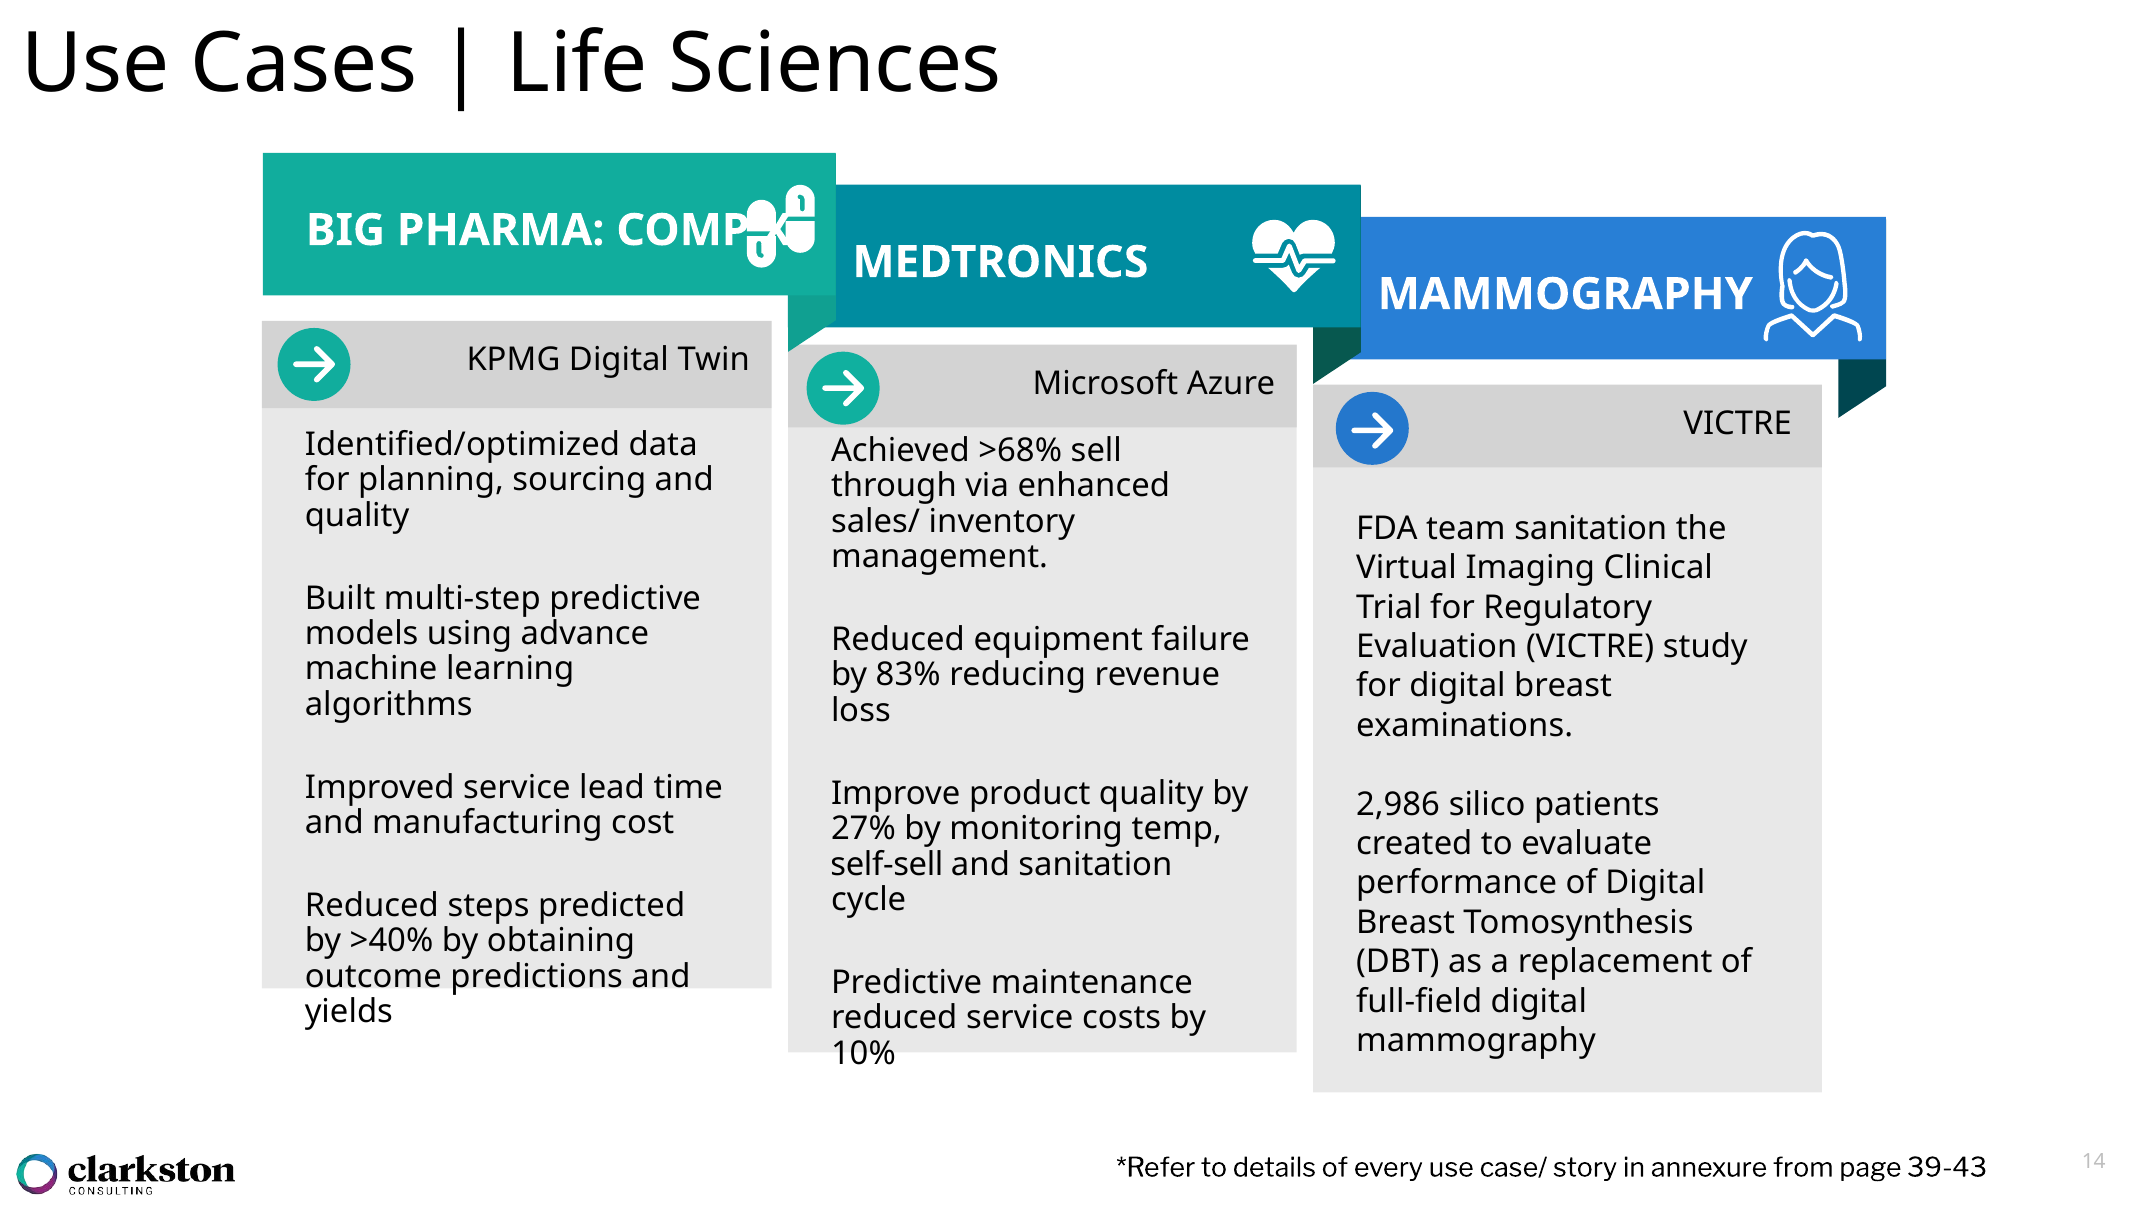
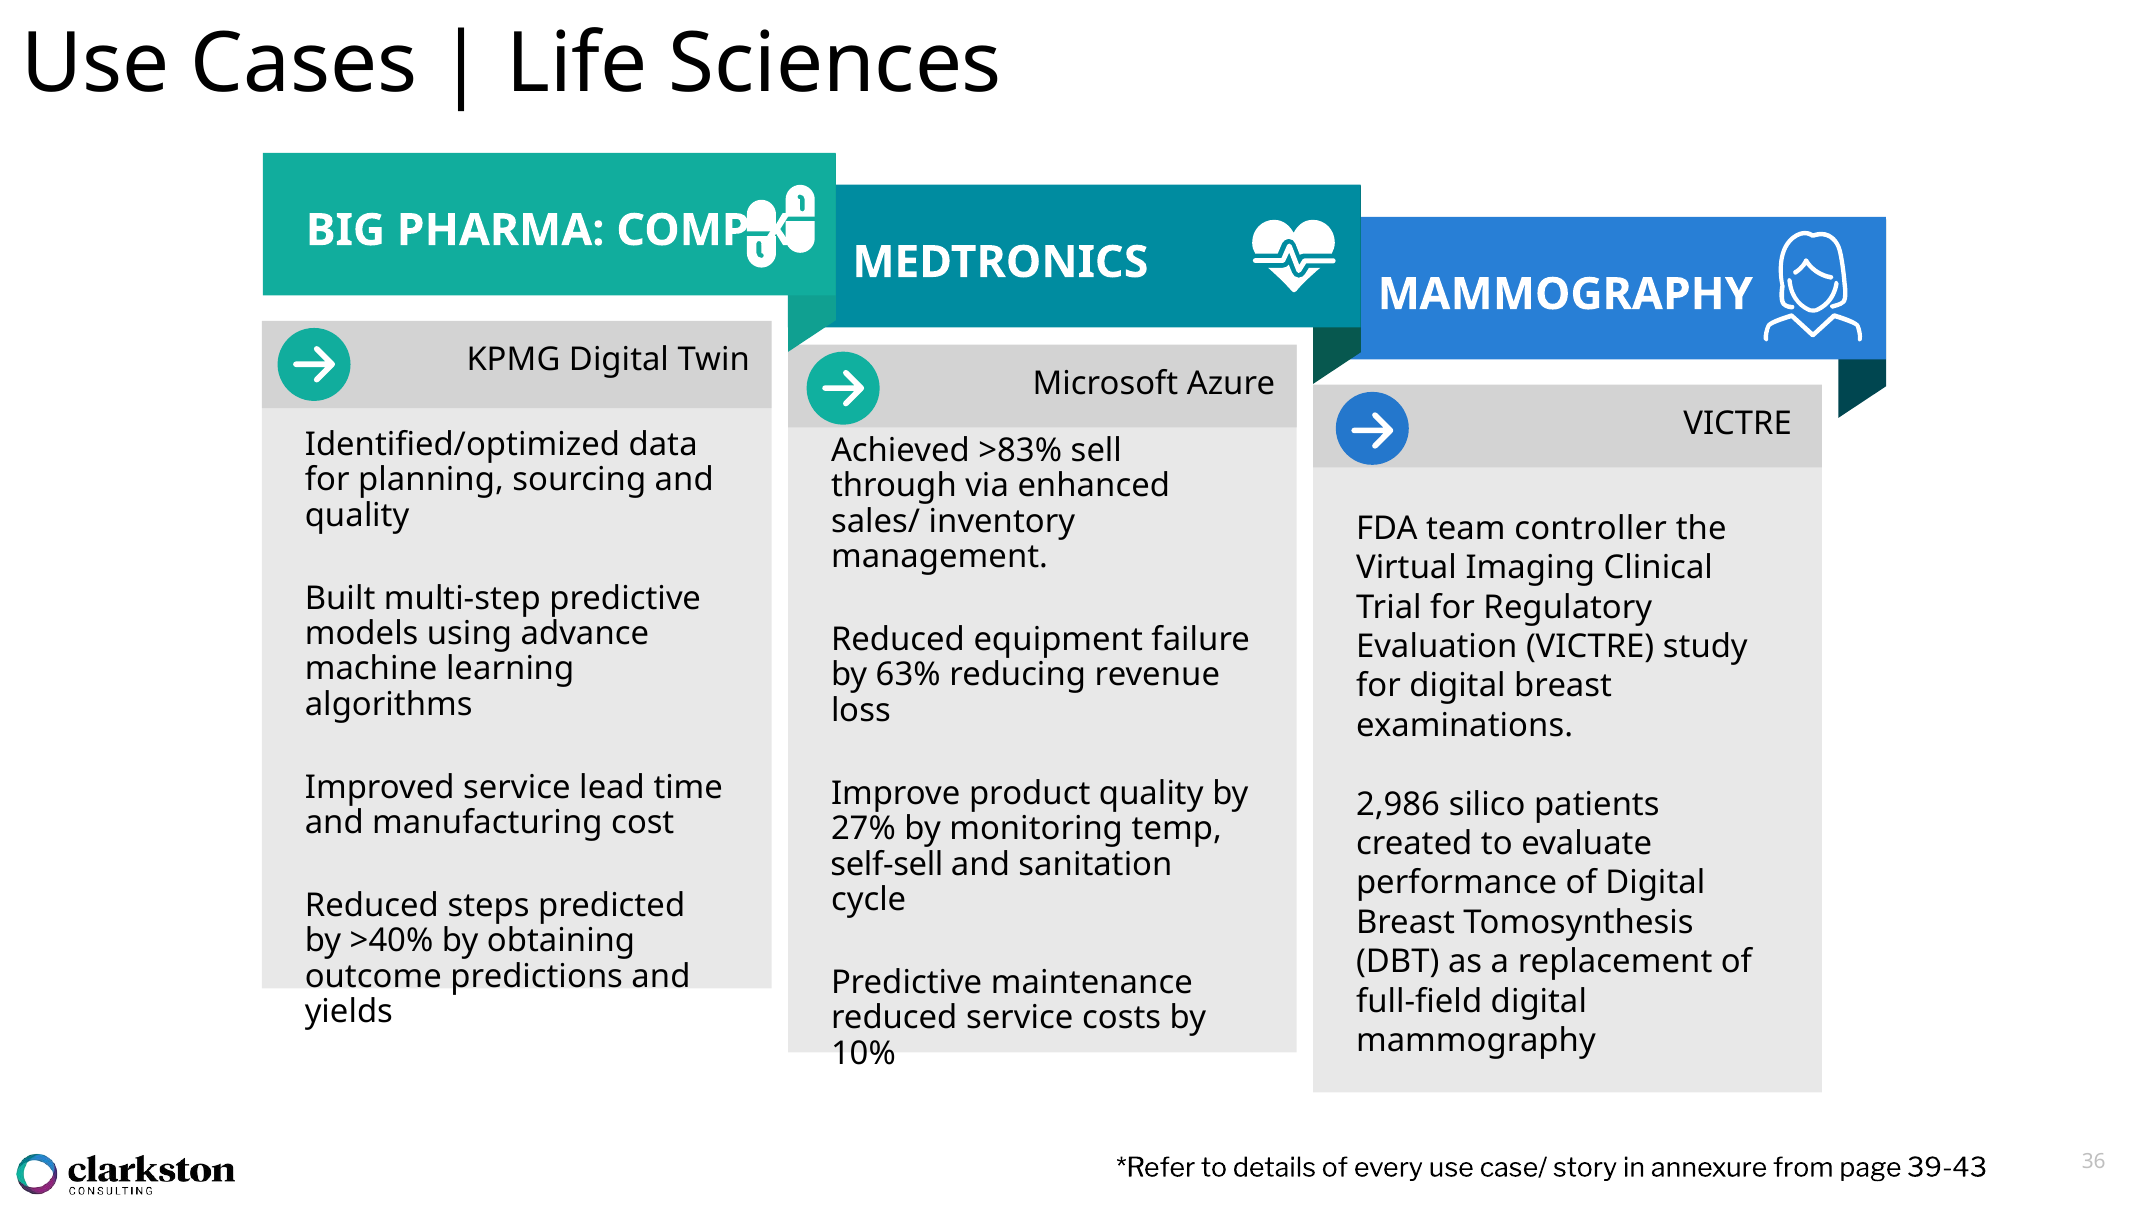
>68%: >68% -> >83%
team sanitation: sanitation -> controller
83%: 83% -> 63%
14: 14 -> 36
